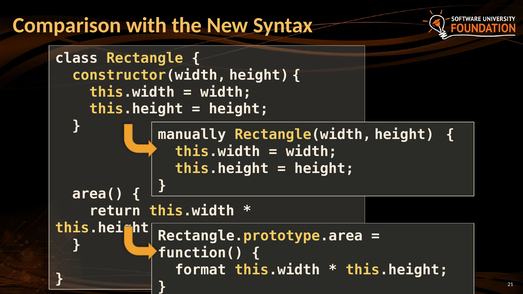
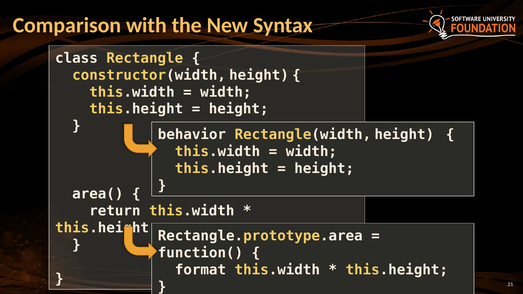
manually: manually -> behavior
